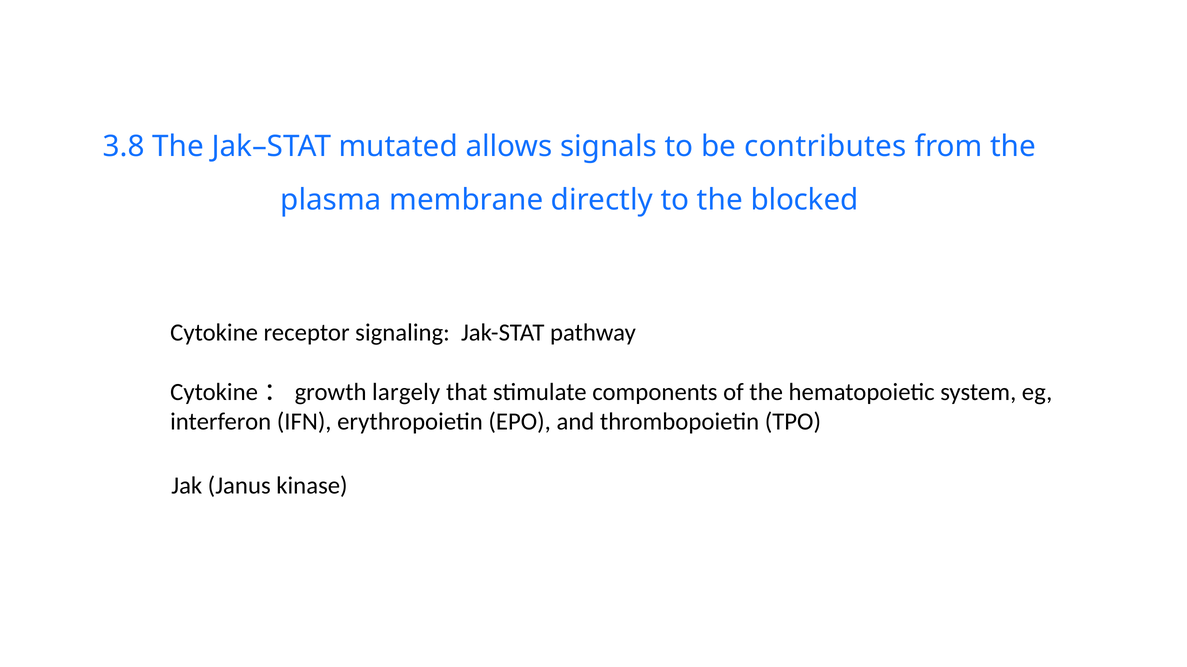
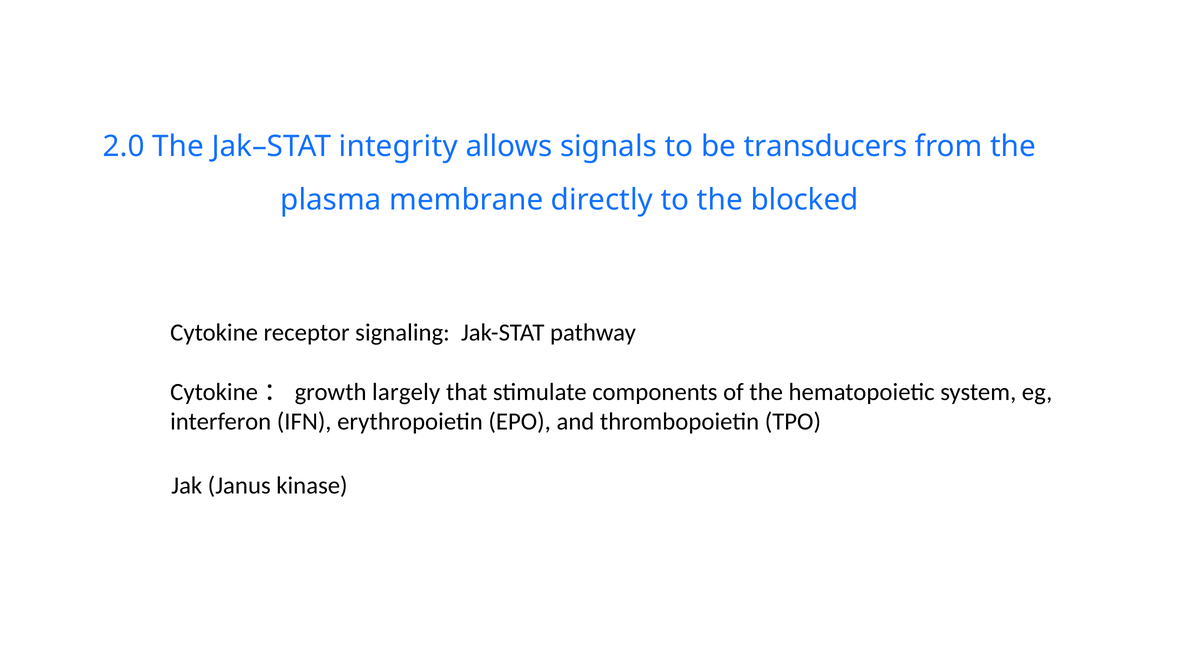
3.8: 3.8 -> 2.0
mutated: mutated -> integrity
contributes: contributes -> transducers
